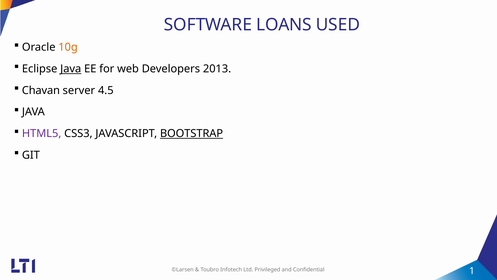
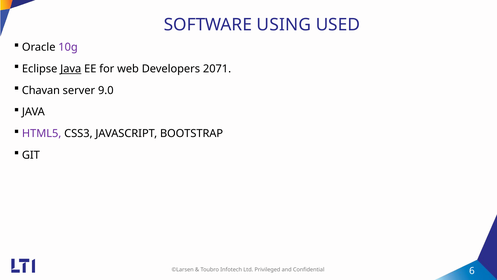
LOANS: LOANS -> USING
10g colour: orange -> purple
2013: 2013 -> 2071
4.5: 4.5 -> 9.0
BOOTSTRAP underline: present -> none
1: 1 -> 6
